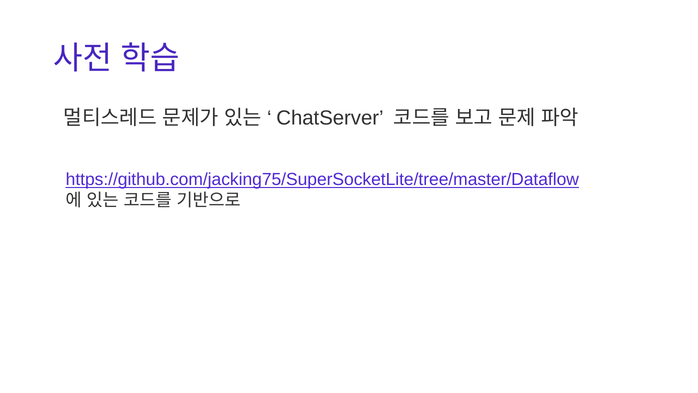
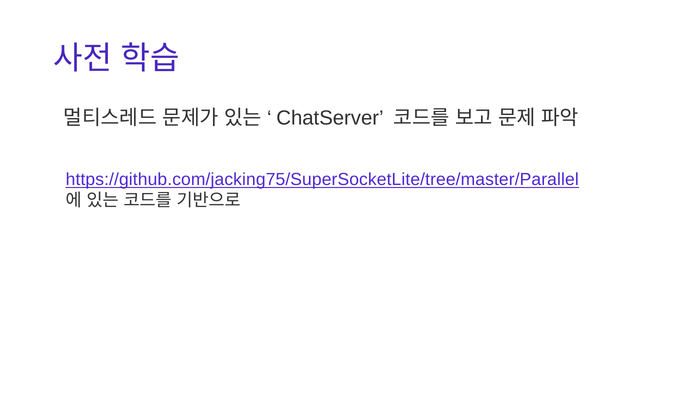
https://github.com/jacking75/SuperSocketLite/tree/master/Dataflow: https://github.com/jacking75/SuperSocketLite/tree/master/Dataflow -> https://github.com/jacking75/SuperSocketLite/tree/master/Parallel
